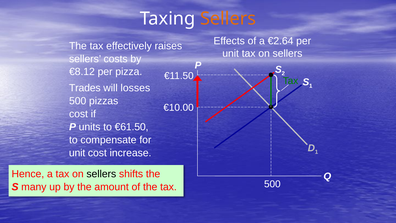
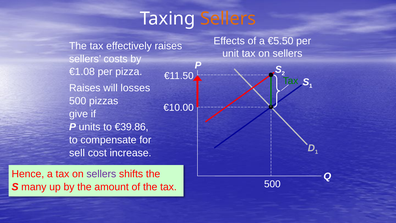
€2.64: €2.64 -> €5.50
€8.12: €8.12 -> €1.08
Trades at (85, 88): Trades -> Raises
cost at (79, 114): cost -> give
€61.50: €61.50 -> €39.86
unit at (77, 153): unit -> sell
sellers at (101, 174) colour: black -> purple
